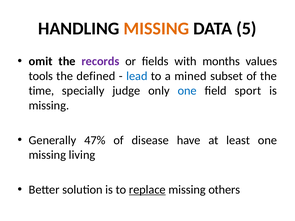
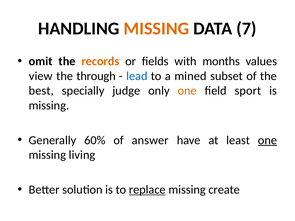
5: 5 -> 7
records colour: purple -> orange
tools: tools -> view
defined: defined -> through
time: time -> best
one at (187, 91) colour: blue -> orange
47%: 47% -> 60%
disease: disease -> answer
one at (267, 140) underline: none -> present
others: others -> create
